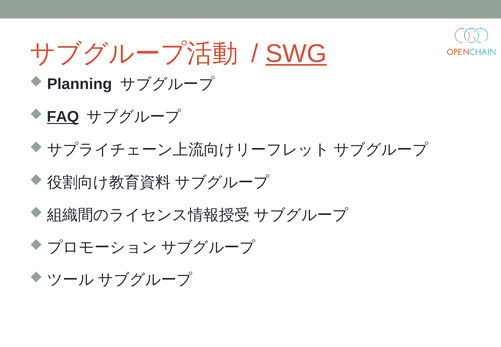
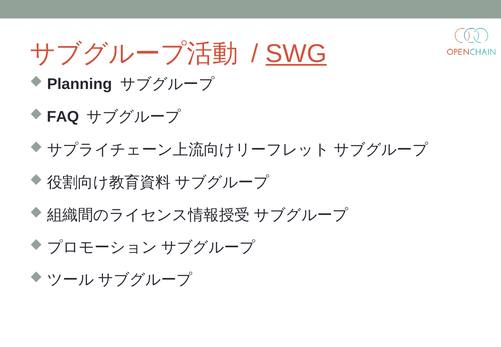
FAQ underline: present -> none
